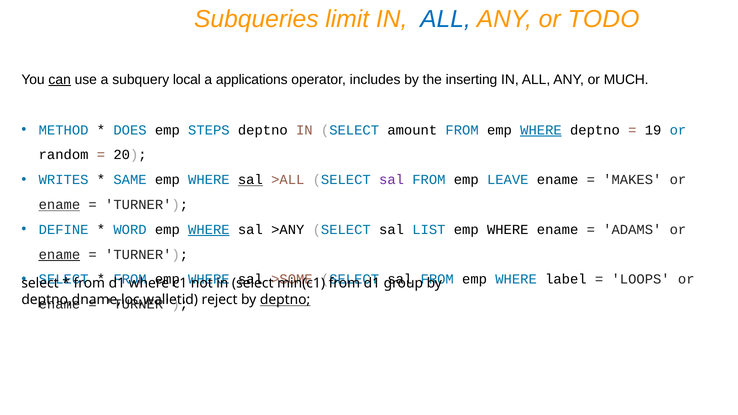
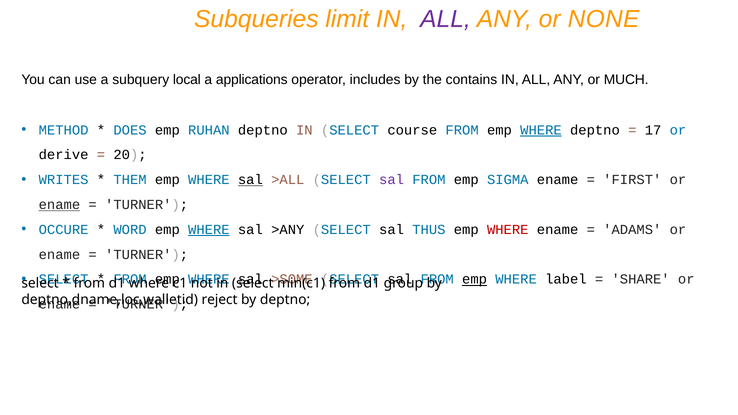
ALL at (445, 19) colour: blue -> purple
TODO: TODO -> NONE
can underline: present -> none
inserting: inserting -> contains
STEPS: STEPS -> RUHAN
amount: amount -> course
19: 19 -> 17
random: random -> derive
SAME: SAME -> THEM
LEAVE: LEAVE -> SIGMA
MAKES: MAKES -> FIRST
DEFINE: DEFINE -> OCCURE
LIST: LIST -> THUS
WHERE at (508, 230) colour: black -> red
ename at (59, 255) underline: present -> none
emp at (475, 280) underline: none -> present
LOOPS: LOOPS -> SHARE
deptno at (285, 300) underline: present -> none
